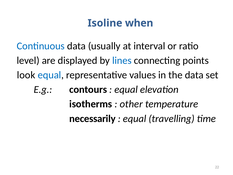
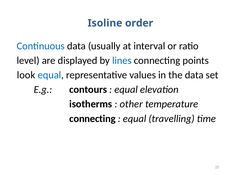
when: when -> order
necessarily at (92, 118): necessarily -> connecting
